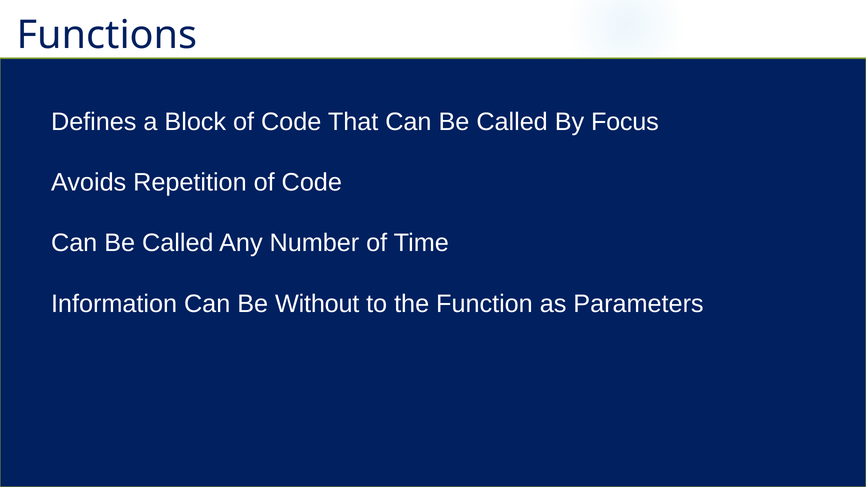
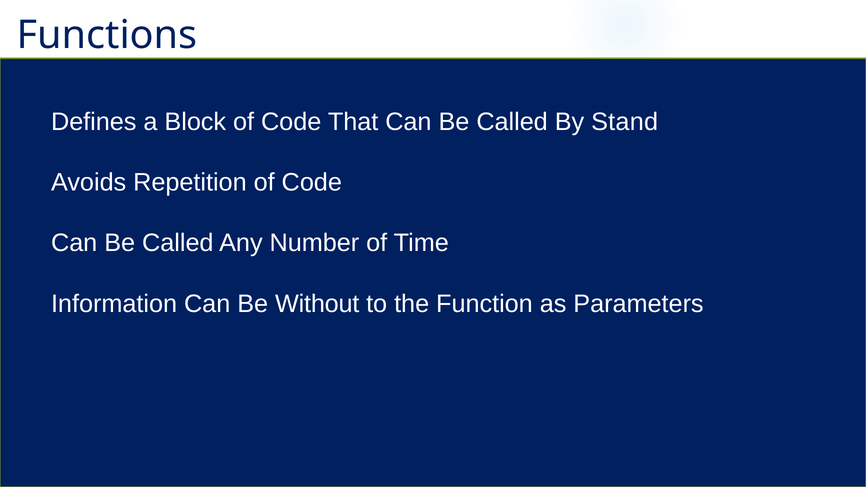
Focus: Focus -> Stand
